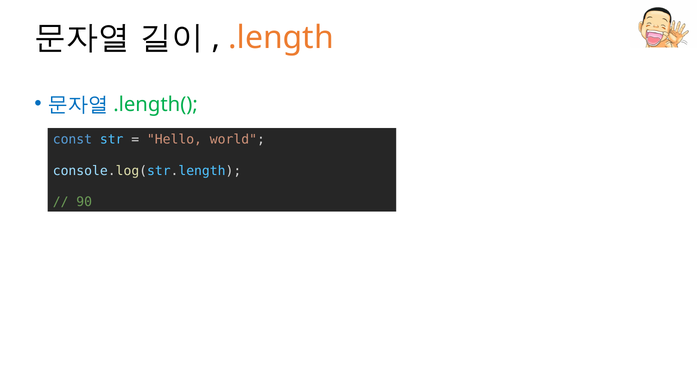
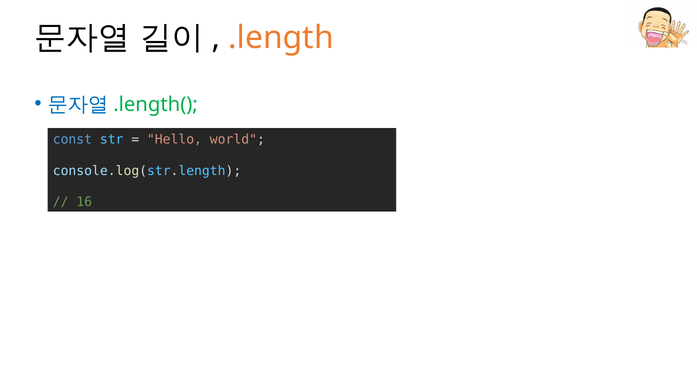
90: 90 -> 16
